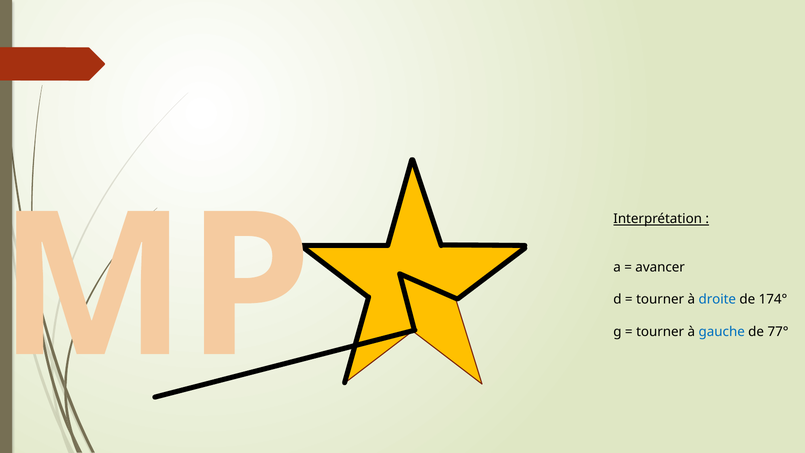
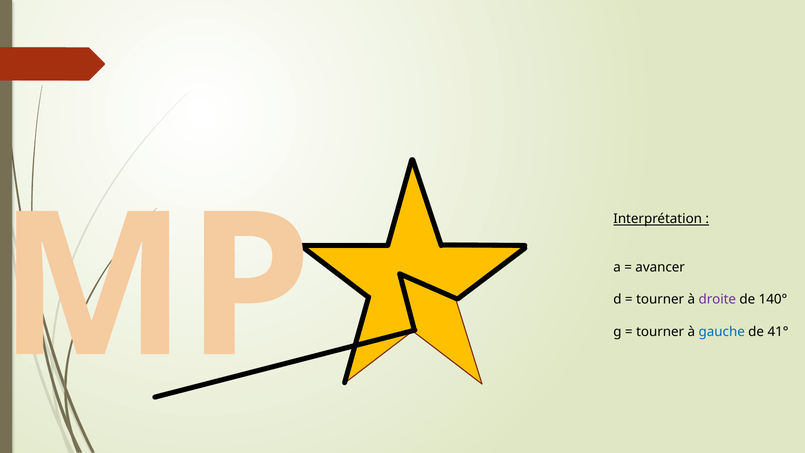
droite colour: blue -> purple
174°: 174° -> 140°
77°: 77° -> 41°
